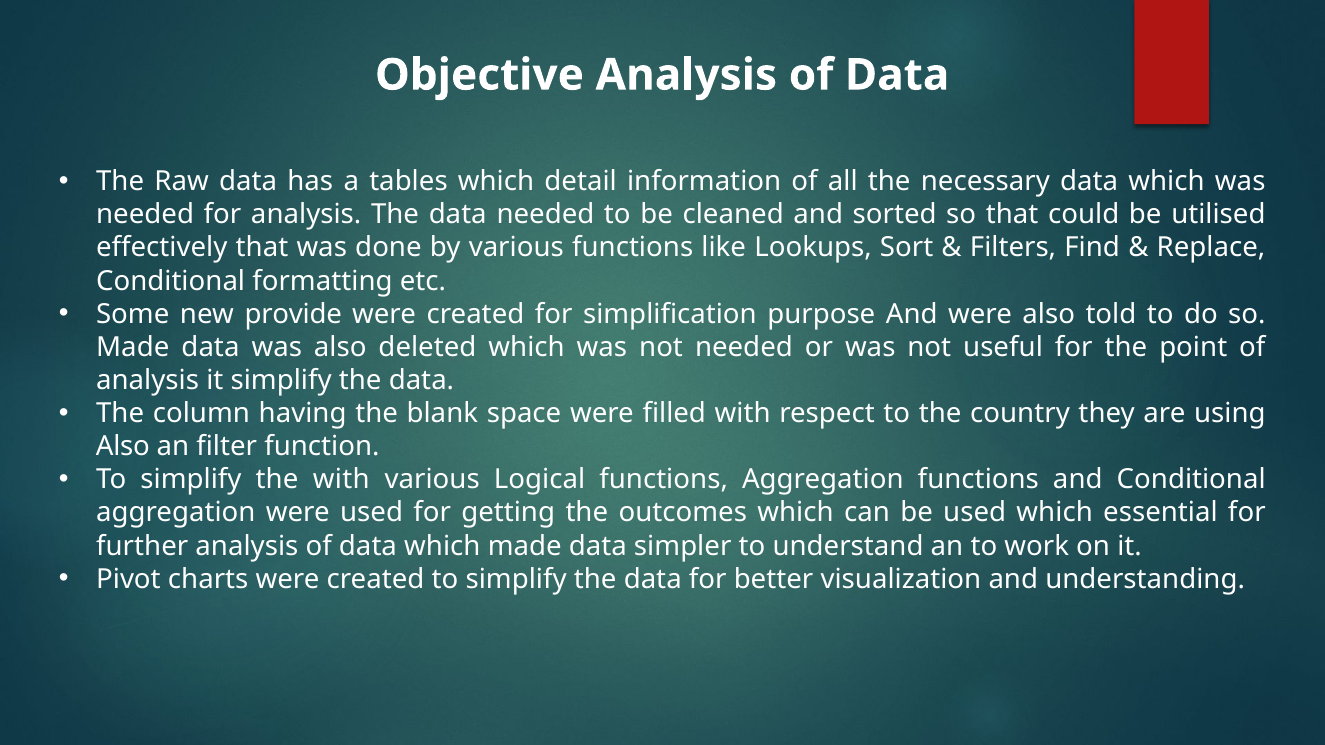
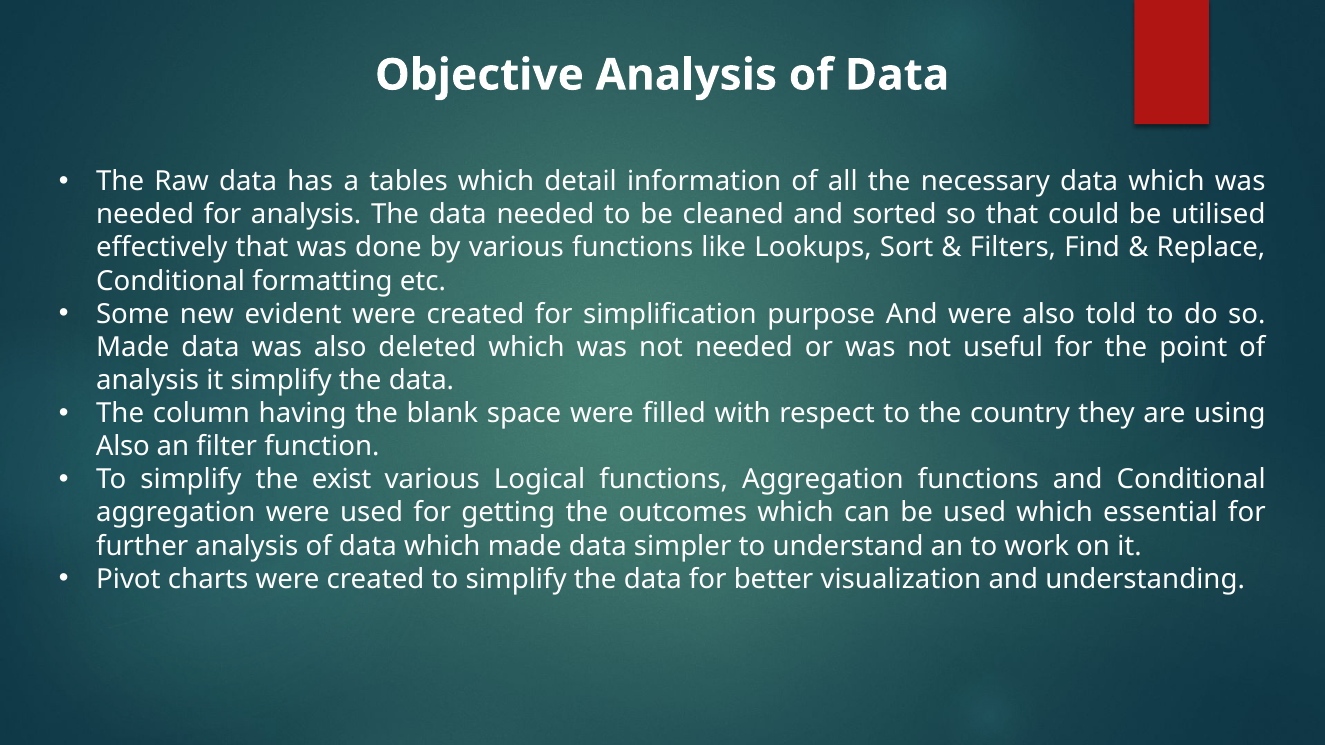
provide: provide -> evident
the with: with -> exist
